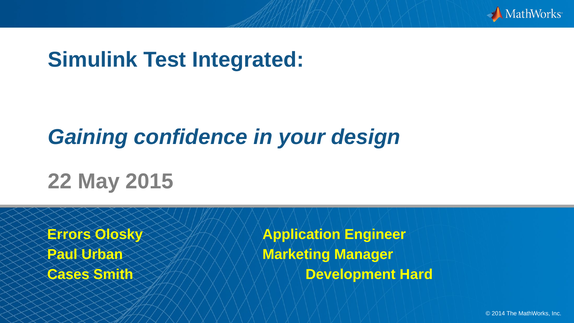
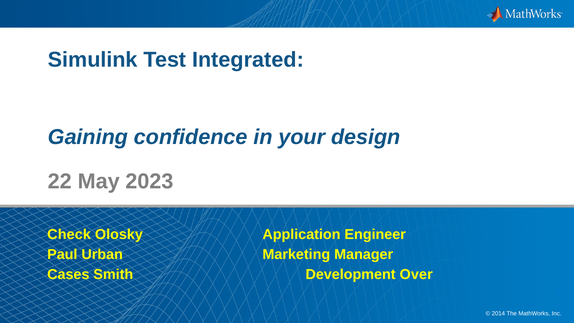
2015: 2015 -> 2023
Errors: Errors -> Check
Hard: Hard -> Over
